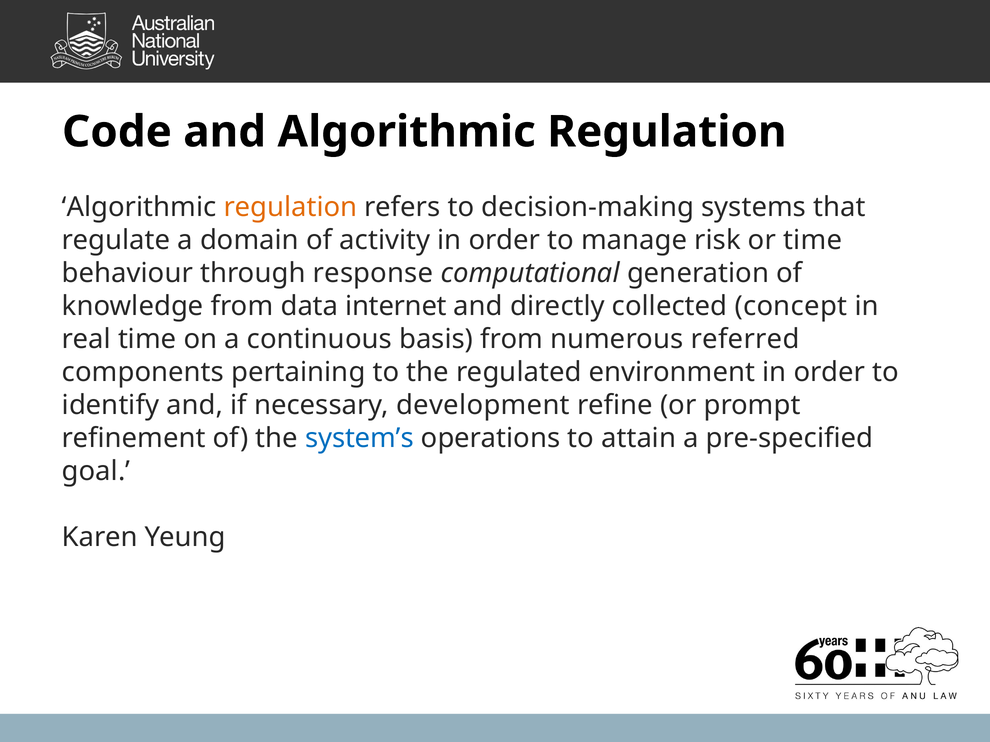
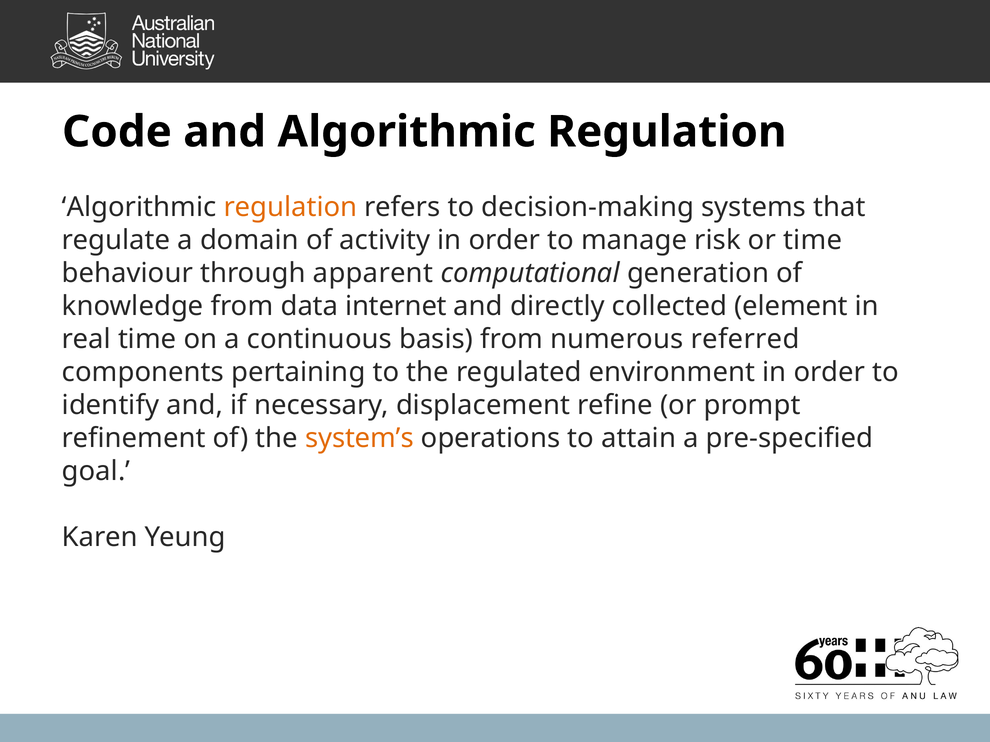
response: response -> apparent
concept: concept -> element
development: development -> displacement
system’s colour: blue -> orange
